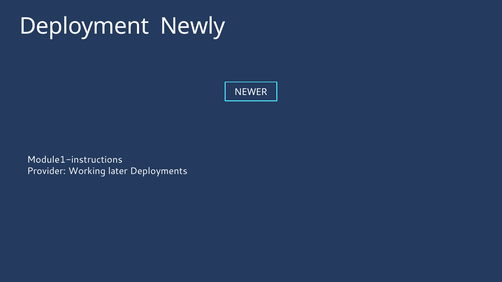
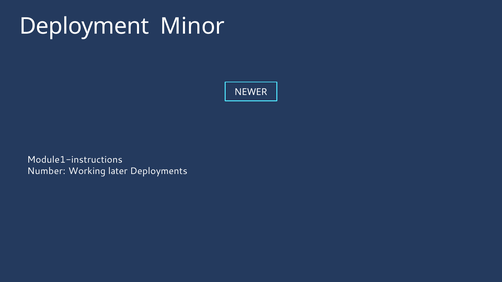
Newly: Newly -> Minor
Provider: Provider -> Number
